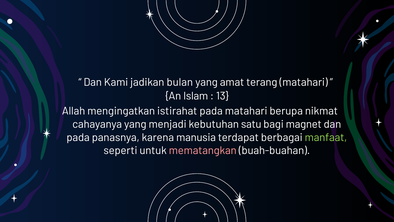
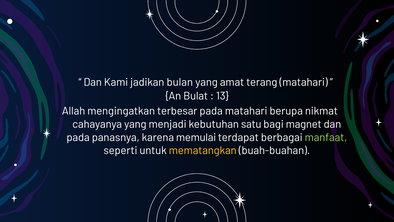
Islam: Islam -> Bulat
istirahat: istirahat -> terbesar
manusia: manusia -> memulai
mematangkan colour: pink -> yellow
